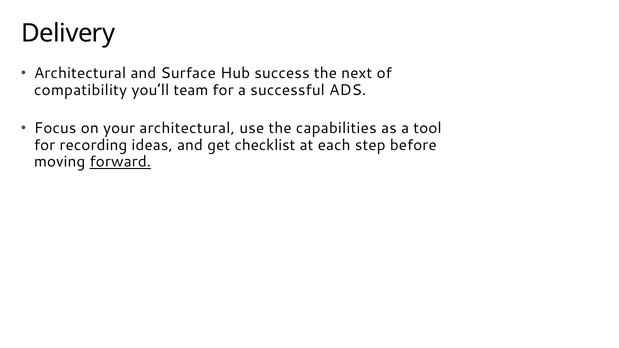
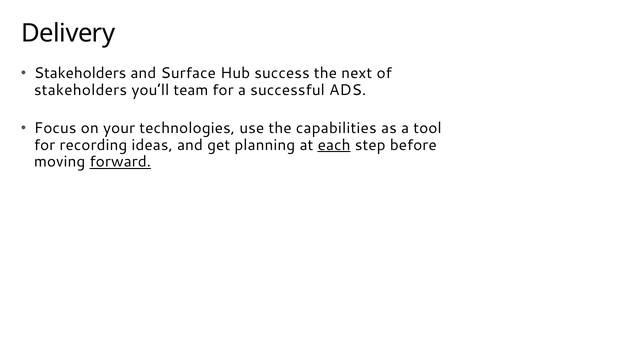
Architectural at (80, 73): Architectural -> Stakeholders
compatibility at (80, 90): compatibility -> stakeholders
your architectural: architectural -> technologies
checklist: checklist -> planning
each underline: none -> present
